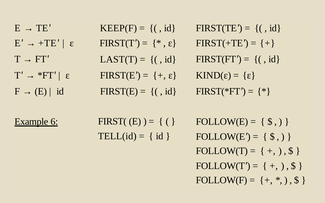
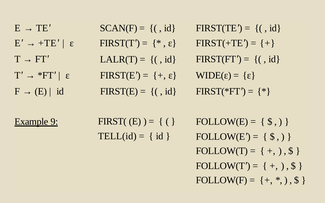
KEEP(F: KEEP(F -> SCAN(F
LAST(T: LAST(T -> LALR(T
KIND(ε: KIND(ε -> WIDE(ε
6: 6 -> 9
